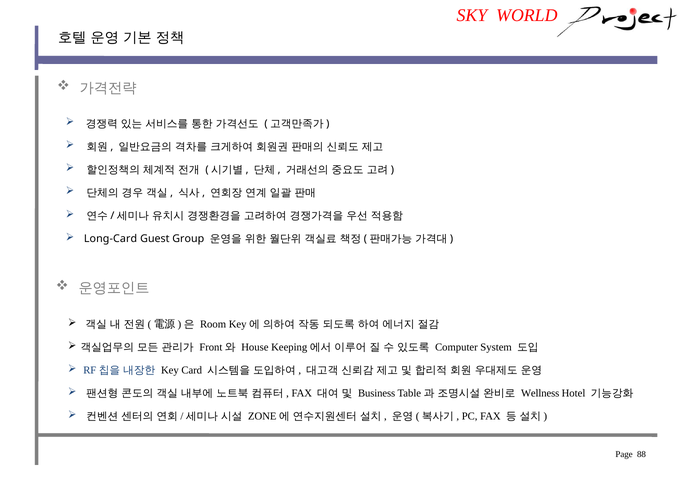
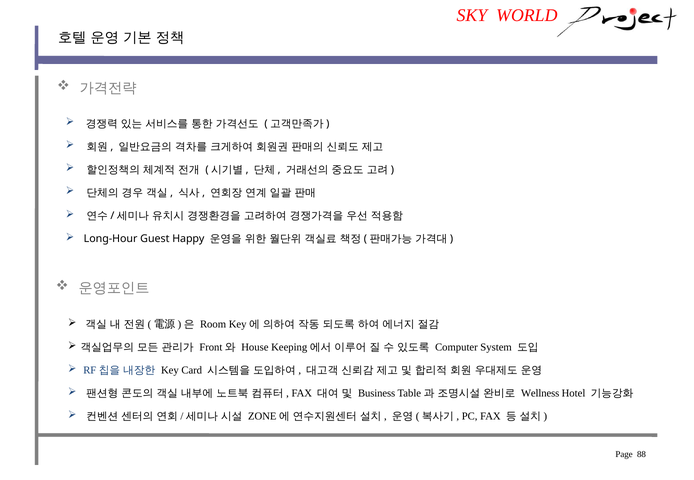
Long-Card: Long-Card -> Long-Hour
Group: Group -> Happy
